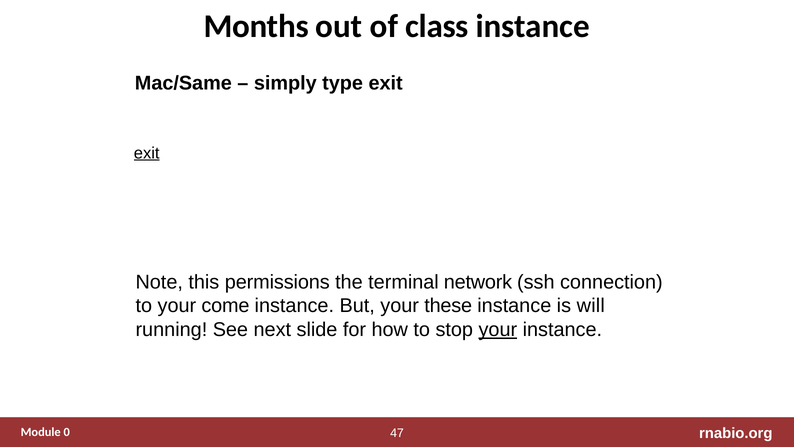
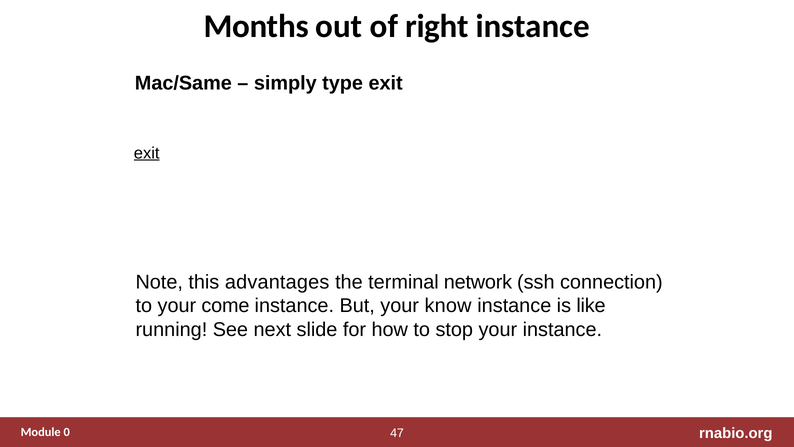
class: class -> right
permissions: permissions -> advantages
these: these -> know
will: will -> like
your at (498, 329) underline: present -> none
